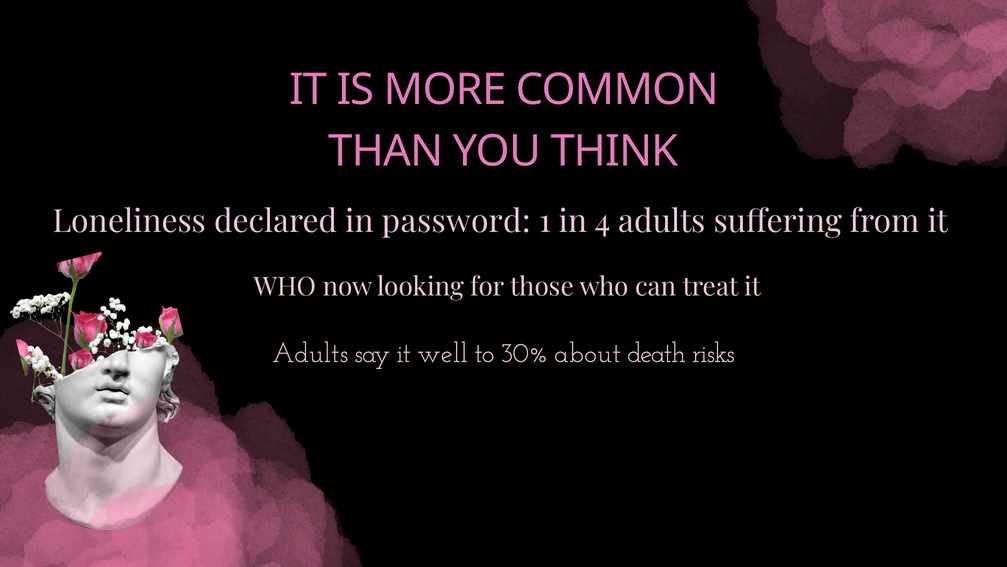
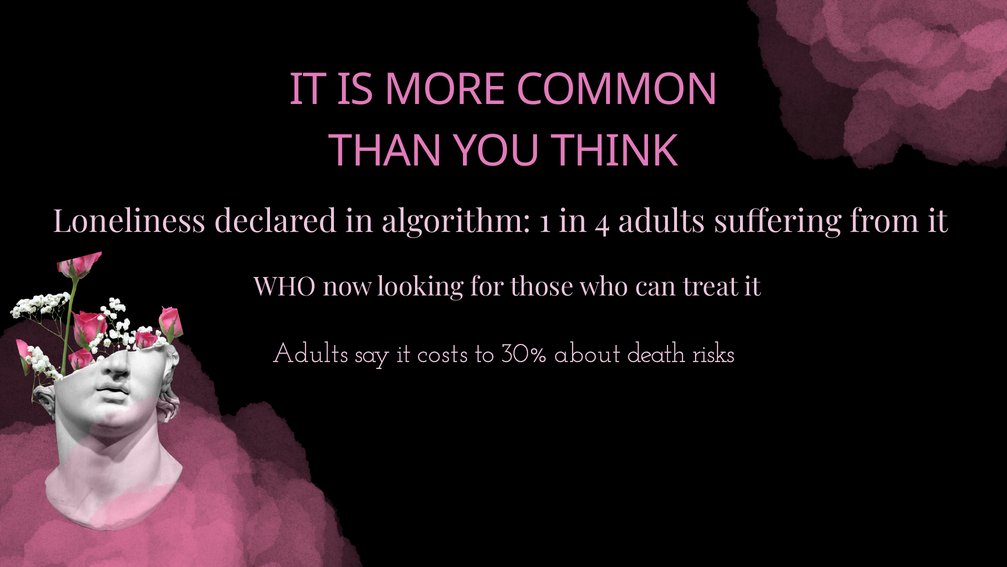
password: password -> algorithm
well: well -> costs
